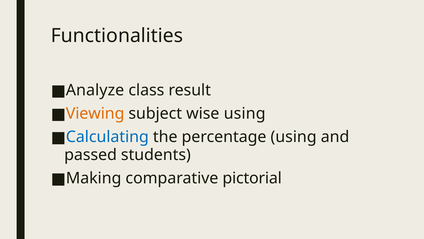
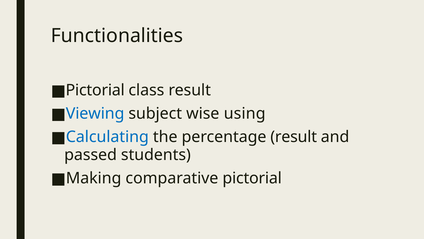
Analyze at (95, 90): Analyze -> Pictorial
Viewing colour: orange -> blue
percentage using: using -> result
